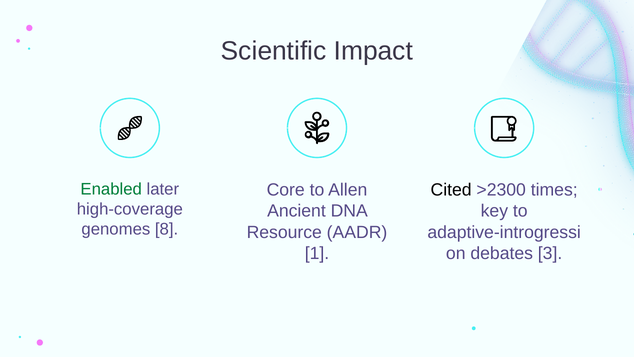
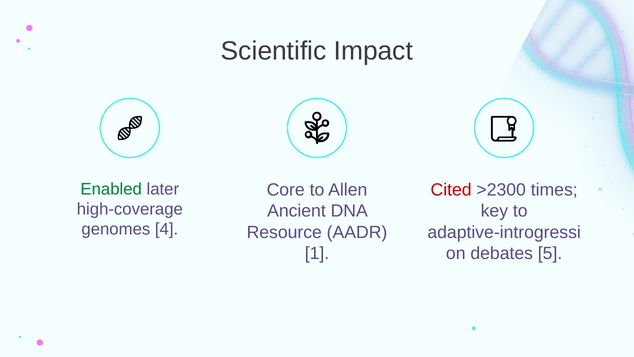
Cited colour: black -> red
8: 8 -> 4
3: 3 -> 5
